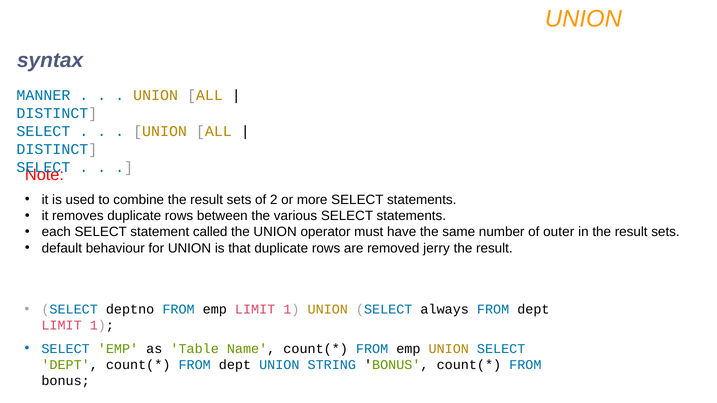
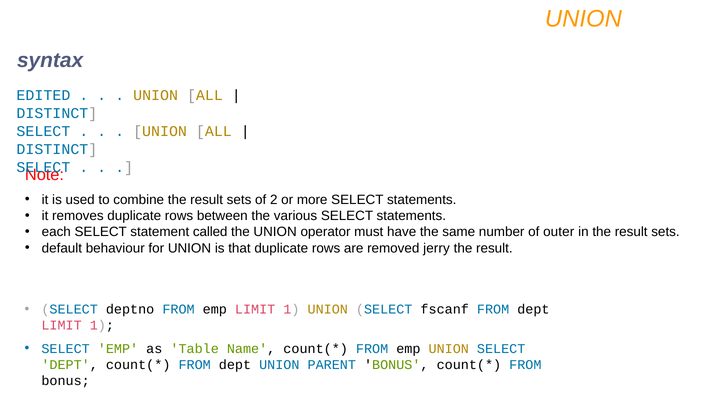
MANNER: MANNER -> EDITED
always: always -> fscanf
STRING: STRING -> PARENT
